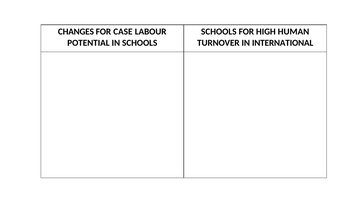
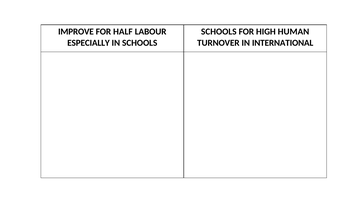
CHANGES: CHANGES -> IMPROVE
CASE: CASE -> HALF
POTENTIAL: POTENTIAL -> ESPECIALLY
